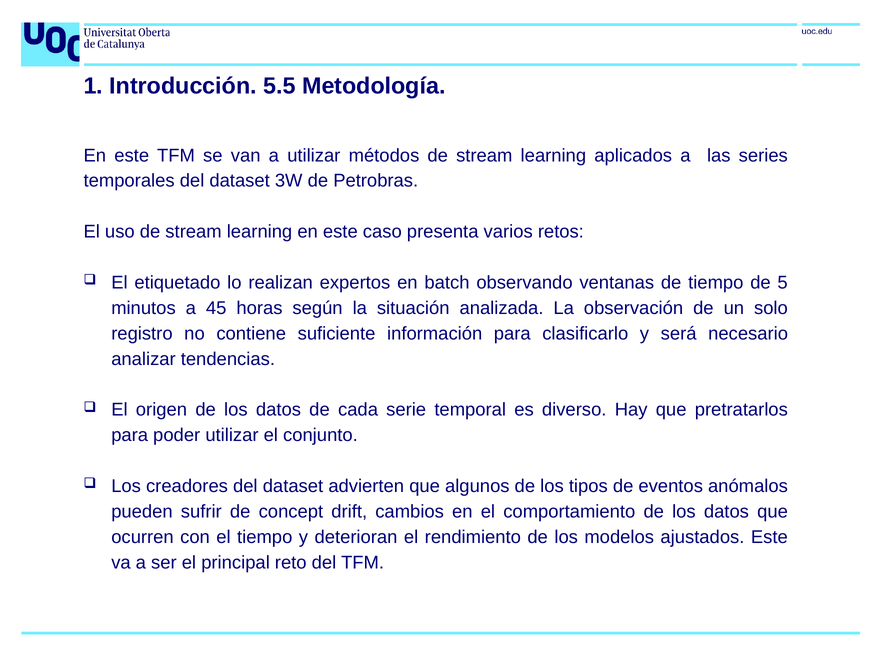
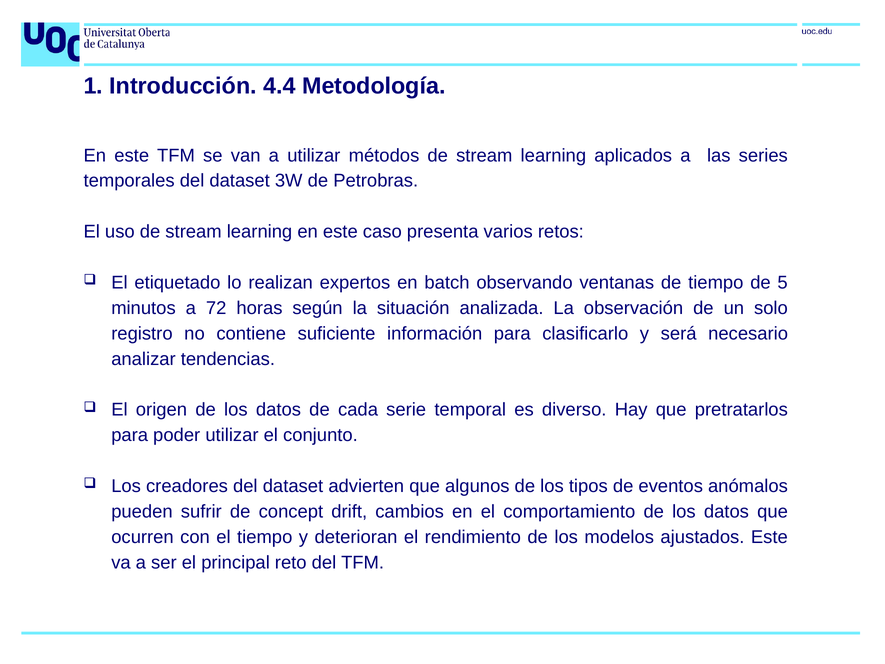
5.5: 5.5 -> 4.4
45: 45 -> 72
